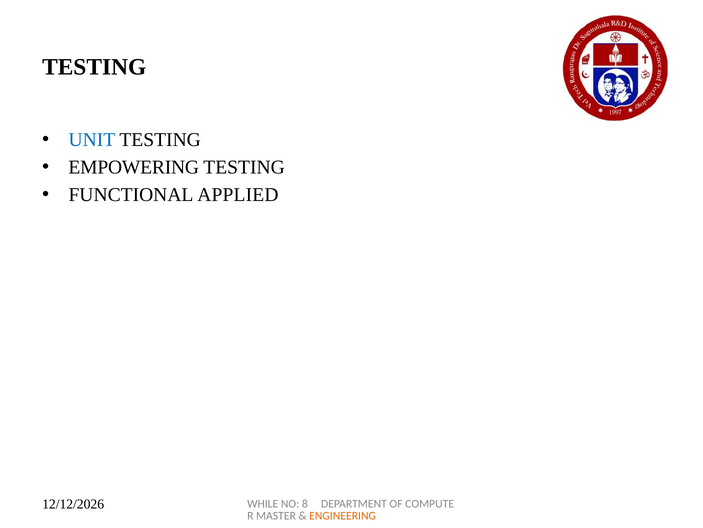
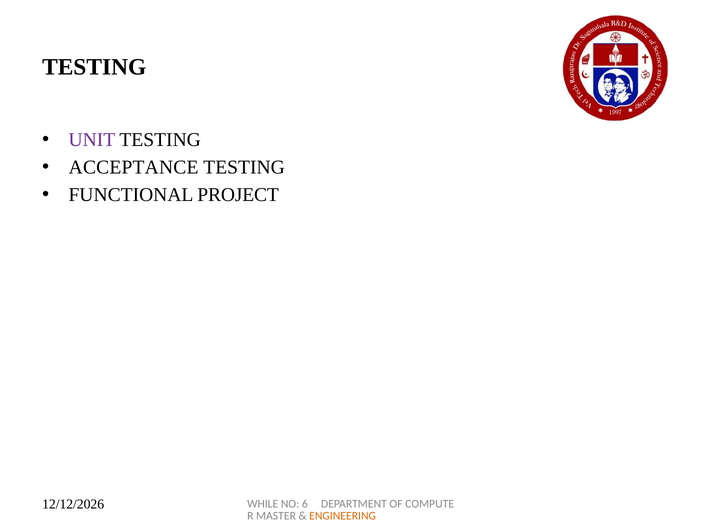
UNIT colour: blue -> purple
EMPOWERING: EMPOWERING -> ACCEPTANCE
APPLIED: APPLIED -> PROJECT
8: 8 -> 6
